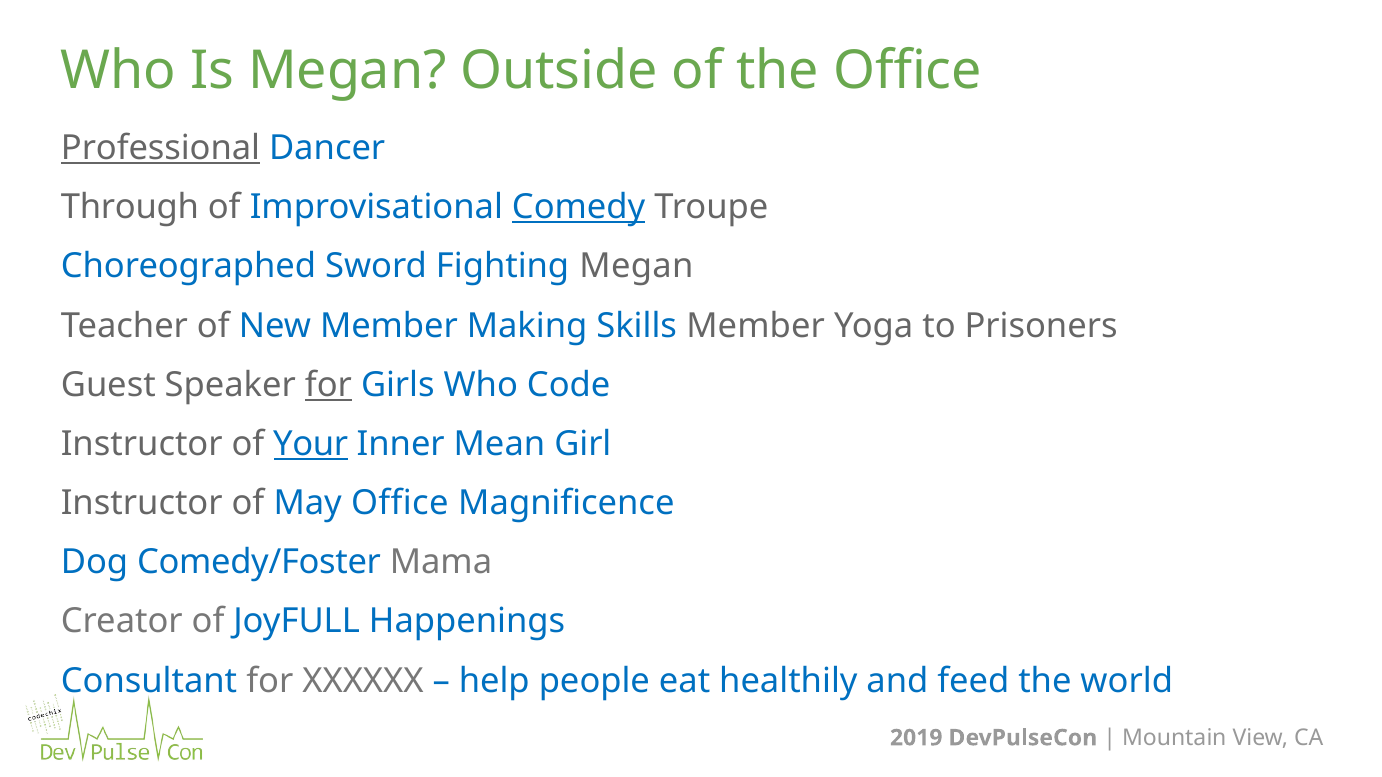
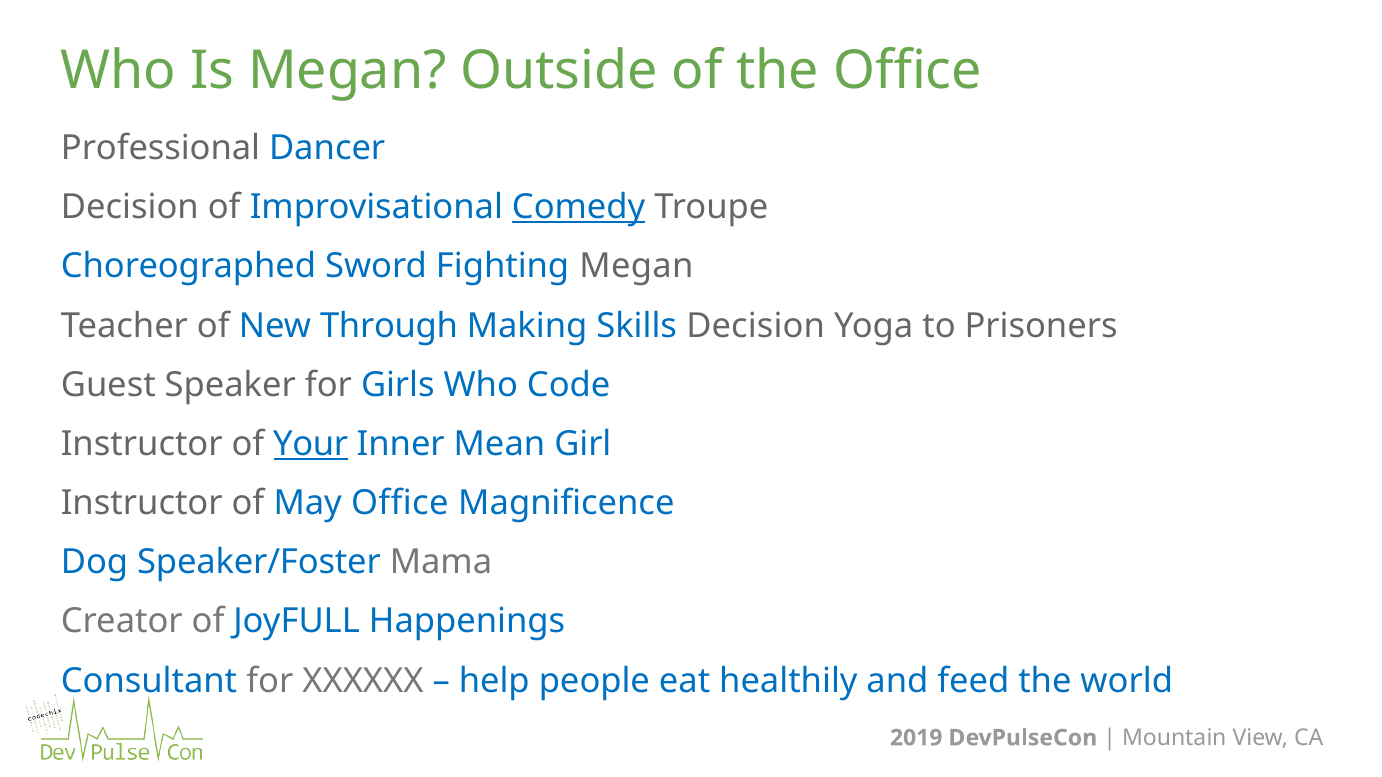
Professional underline: present -> none
Through at (130, 207): Through -> Decision
New Member: Member -> Through
Skills Member: Member -> Decision
for at (328, 385) underline: present -> none
Comedy/Foster: Comedy/Foster -> Speaker/Foster
